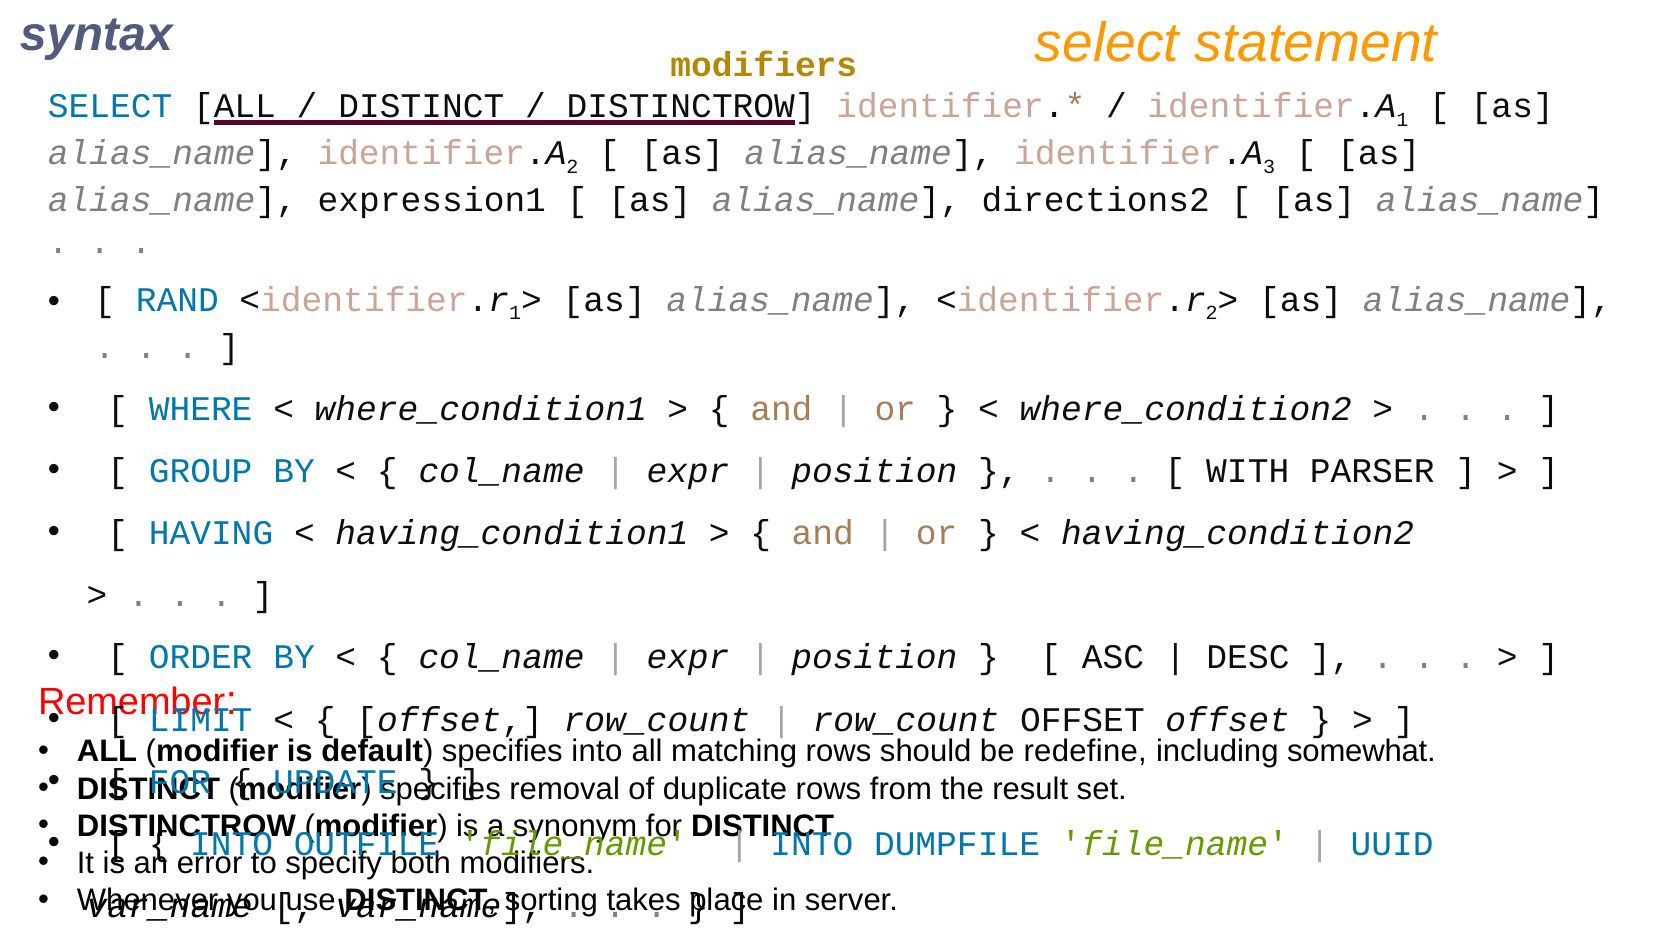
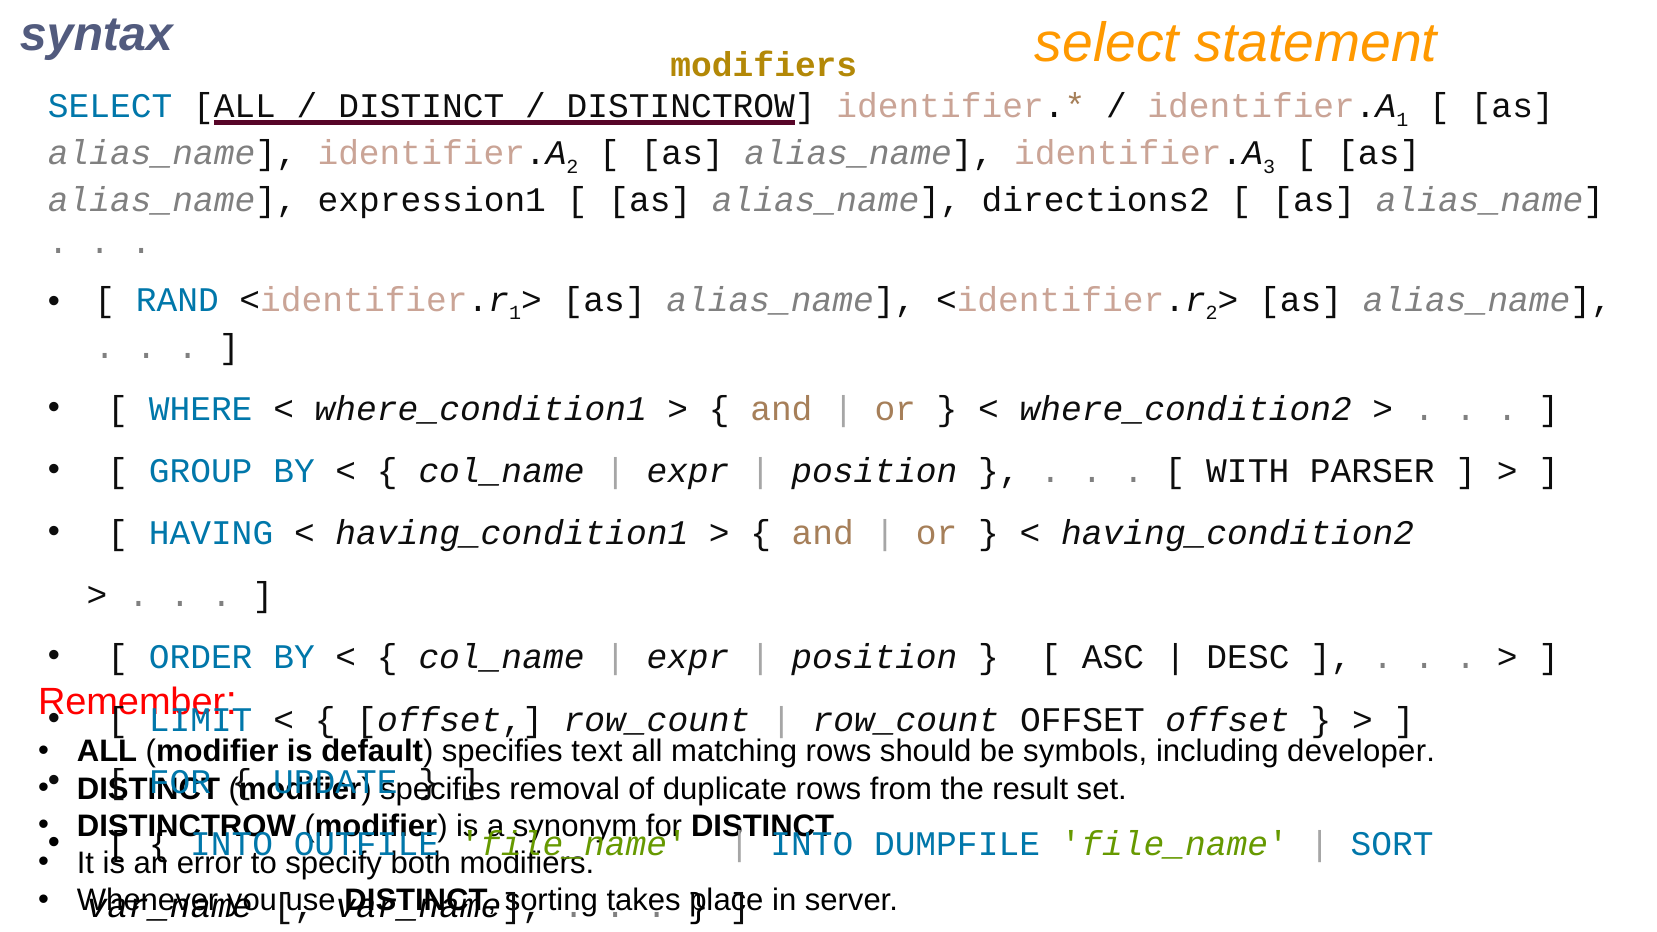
specifies into: into -> text
redefine: redefine -> symbols
somewhat: somewhat -> developer
UUID: UUID -> SORT
